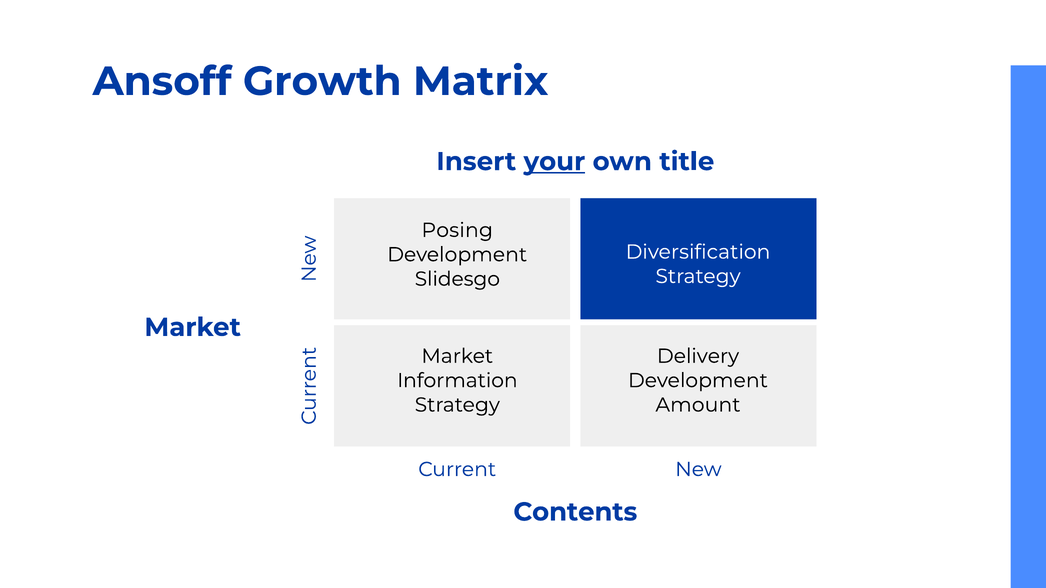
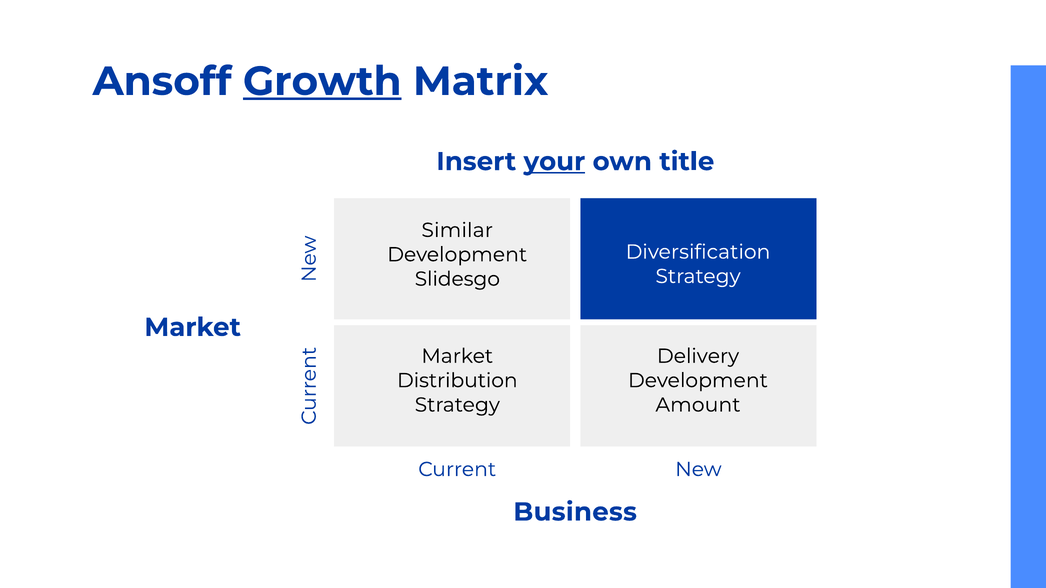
Growth underline: none -> present
Posing: Posing -> Similar
Information: Information -> Distribution
Contents: Contents -> Business
